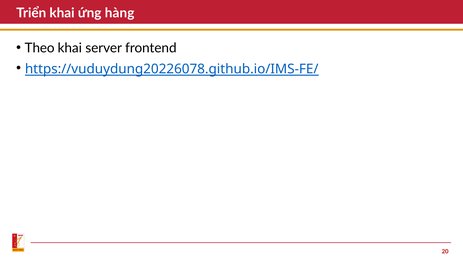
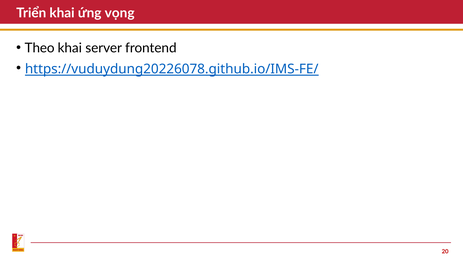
hàng: hàng -> vọng
